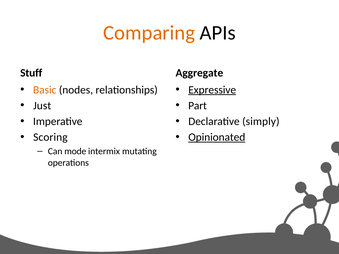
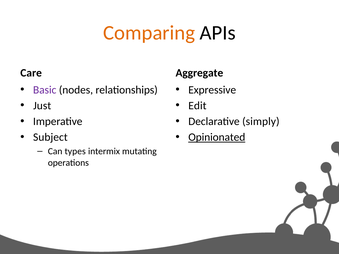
Stuff: Stuff -> Care
Basic colour: orange -> purple
Expressive underline: present -> none
Part: Part -> Edit
Scoring: Scoring -> Subject
mode: mode -> types
